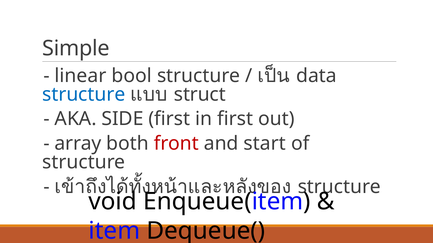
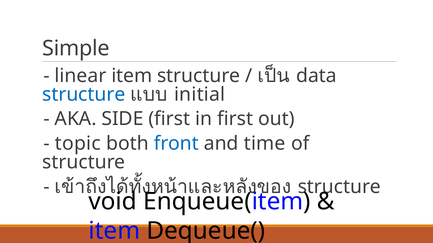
linear bool: bool -> item
struct: struct -> initial
array: array -> topic
front colour: red -> blue
start: start -> time
